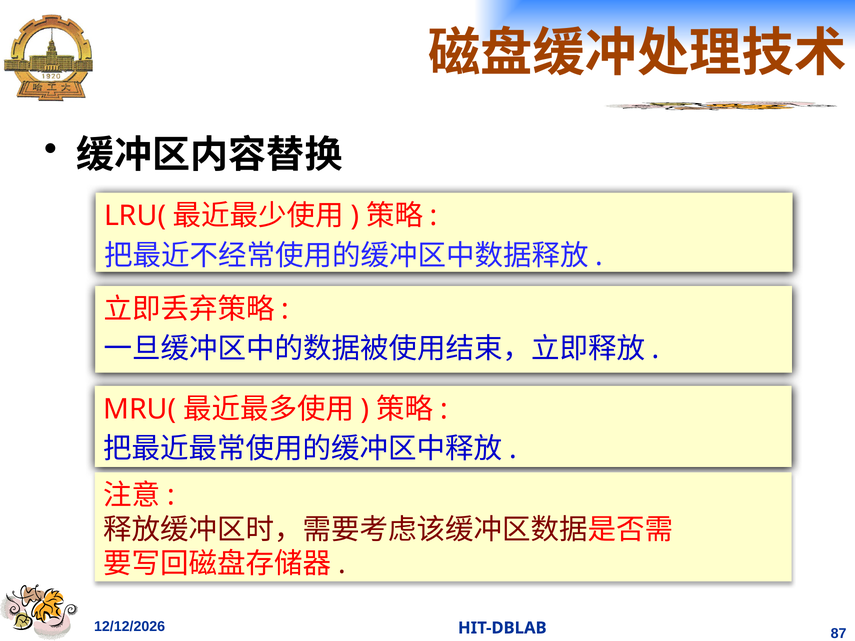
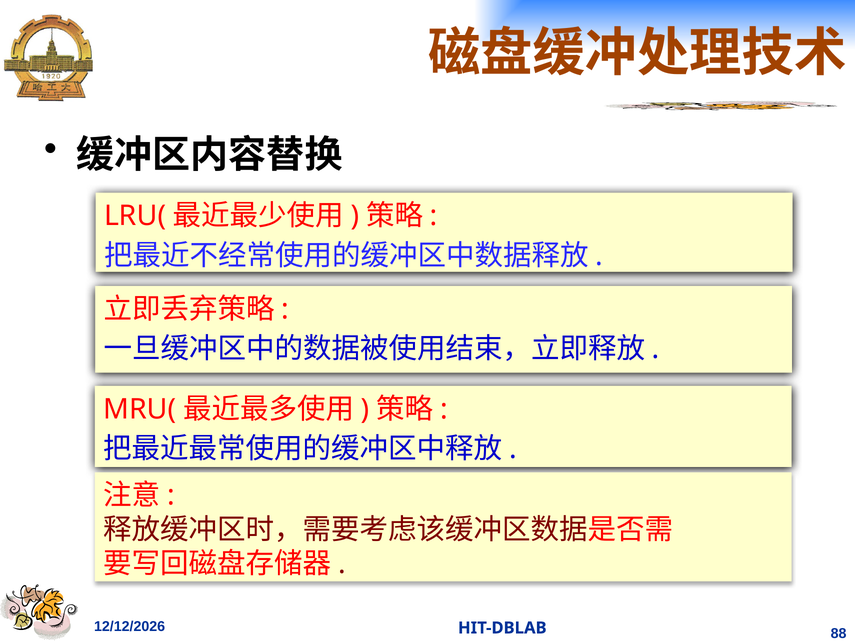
87: 87 -> 88
